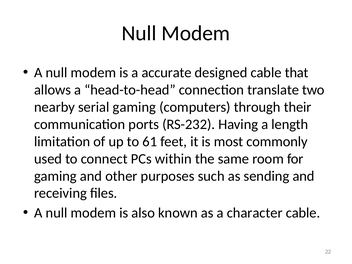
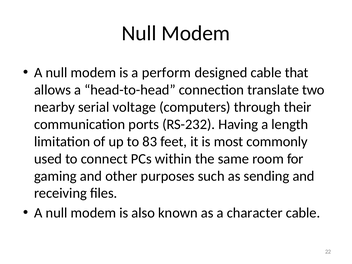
accurate: accurate -> perform
serial gaming: gaming -> voltage
61: 61 -> 83
